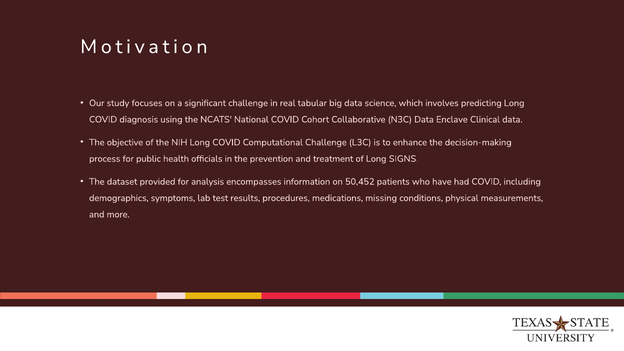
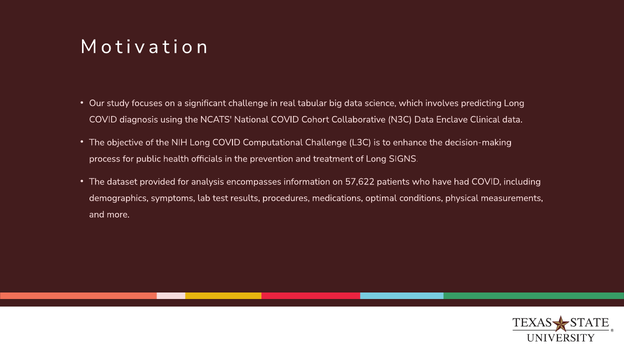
50,452: 50,452 -> 57,622
missing: missing -> optimal
